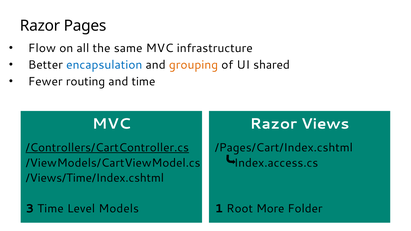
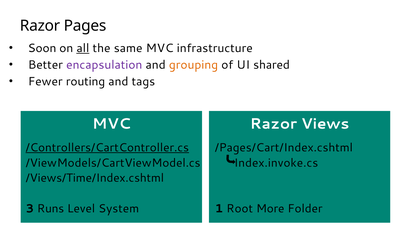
Flow: Flow -> Soon
all underline: none -> present
encapsulation colour: blue -> purple
and time: time -> tags
Index.access.cs: Index.access.cs -> Index.invoke.cs
3 Time: Time -> Runs
Models: Models -> System
